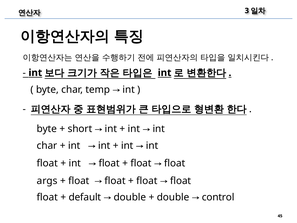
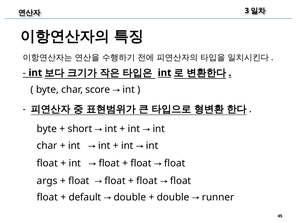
temp: temp -> score
control: control -> runner
